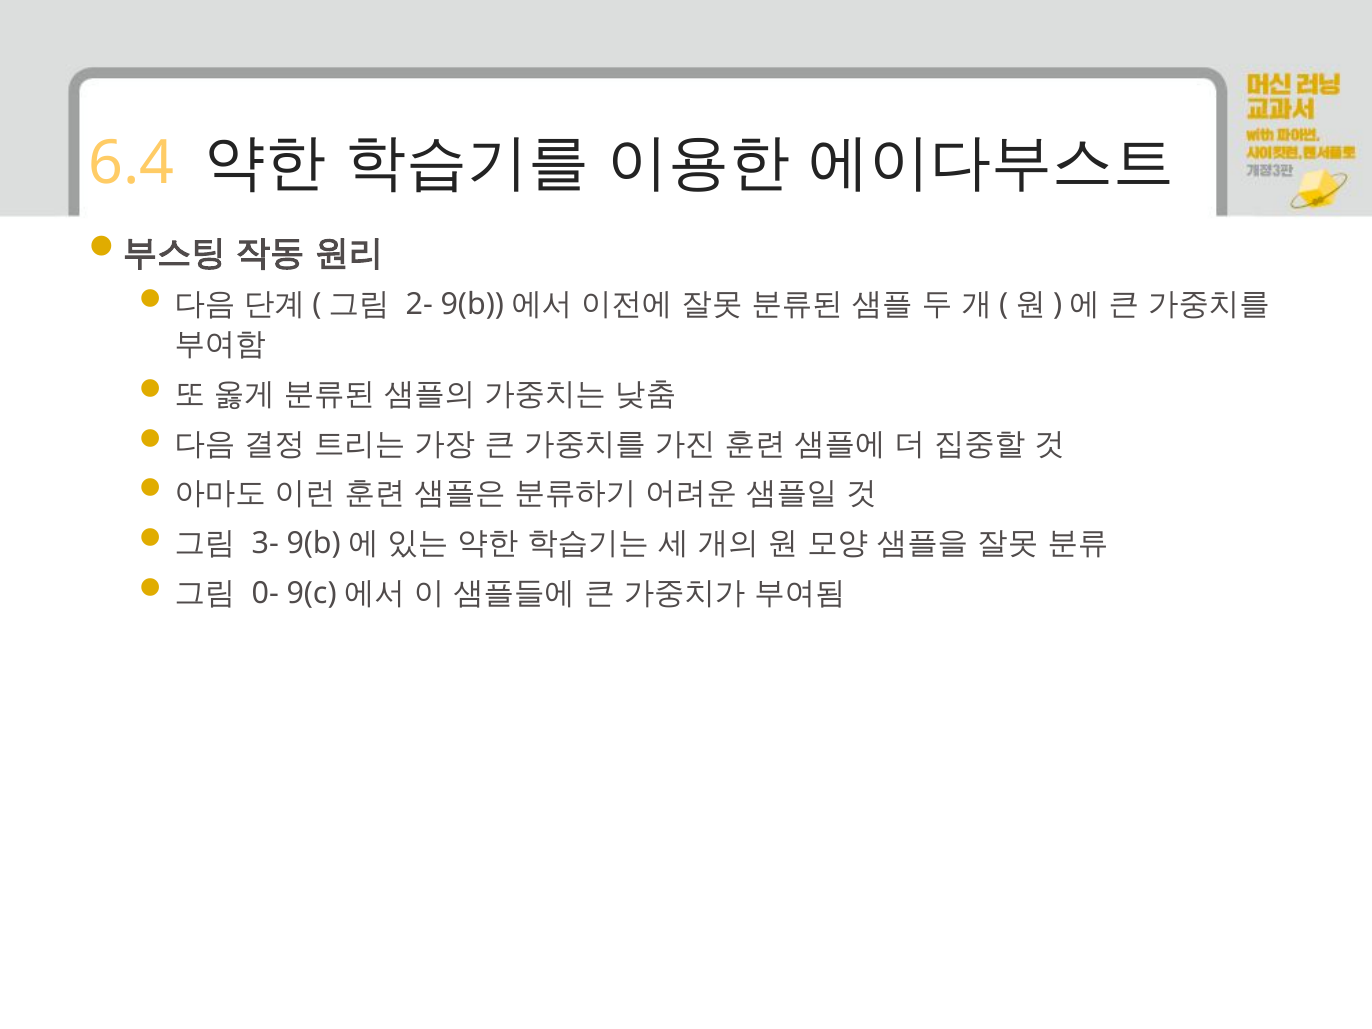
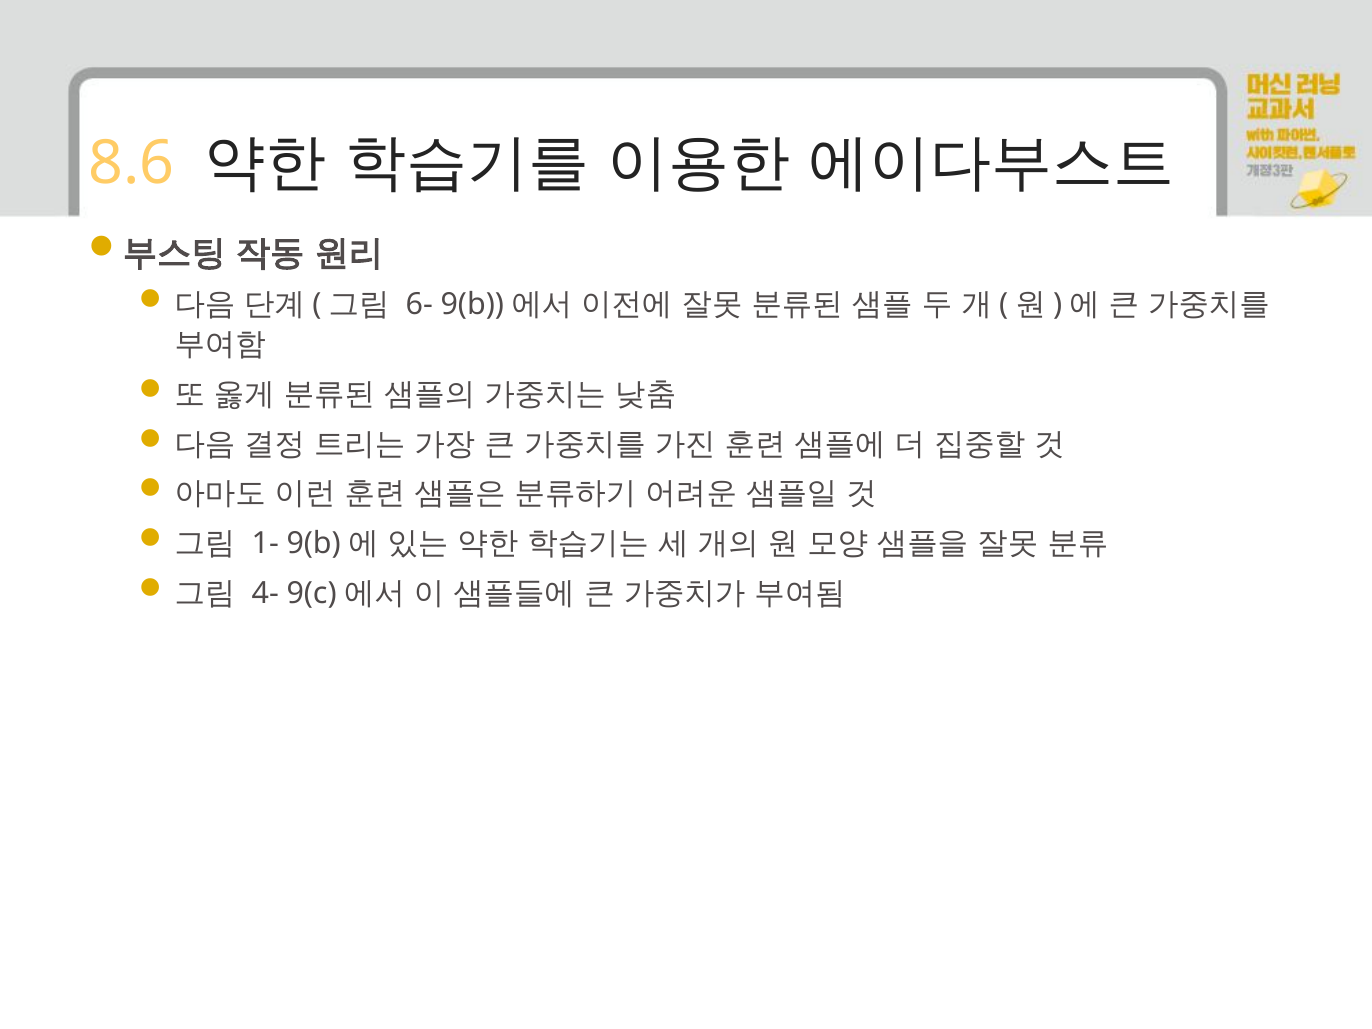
6.4: 6.4 -> 8.6
2-: 2- -> 6-
3-: 3- -> 1-
0-: 0- -> 4-
